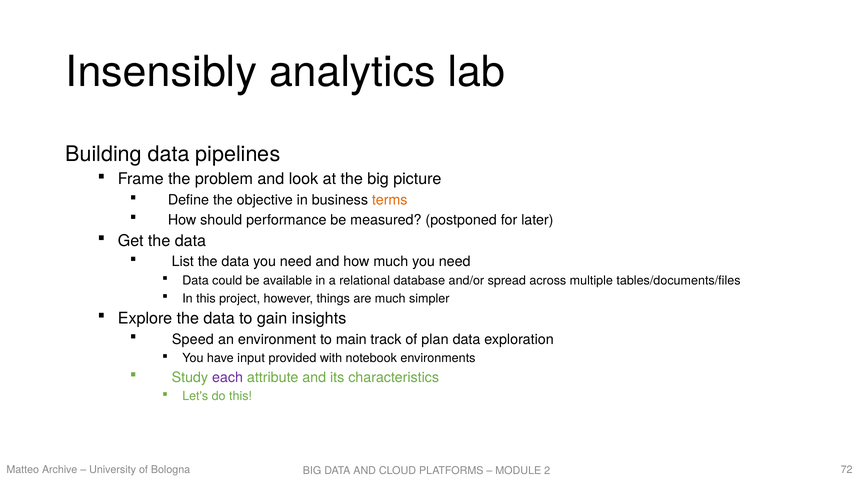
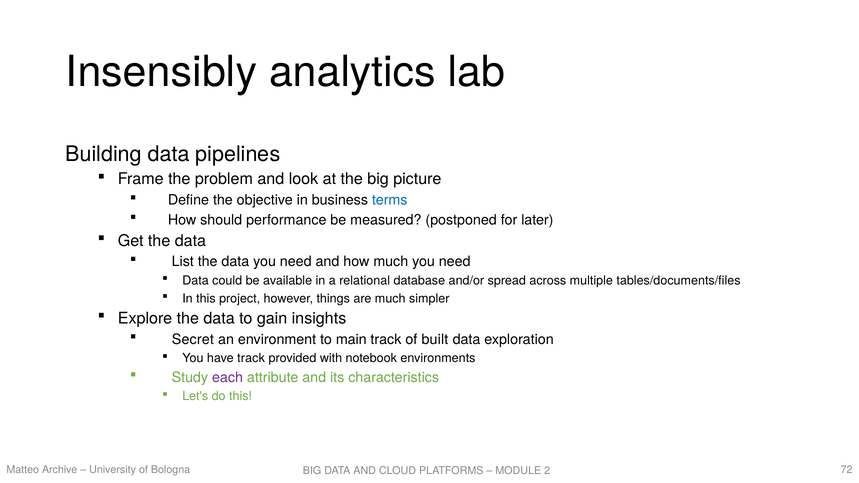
terms colour: orange -> blue
Speed: Speed -> Secret
plan: plan -> built
have input: input -> track
